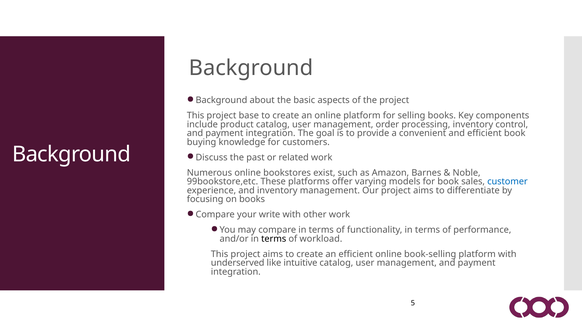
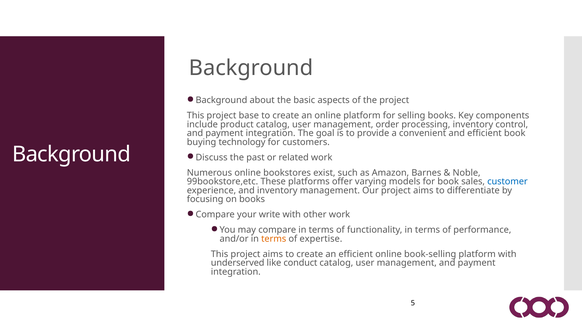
knowledge: knowledge -> technology
terms at (274, 239) colour: black -> orange
workload: workload -> expertise
intuitive: intuitive -> conduct
